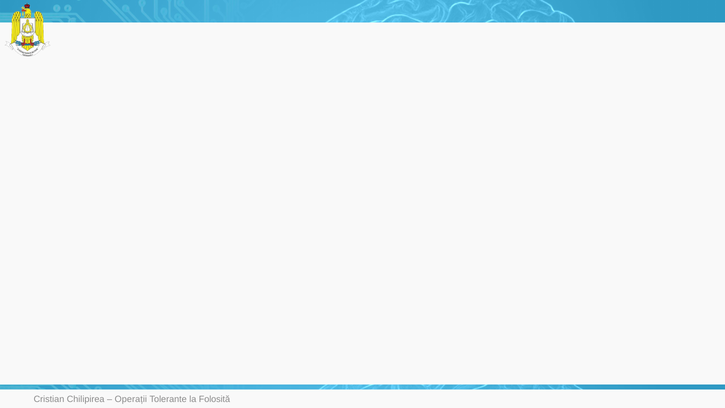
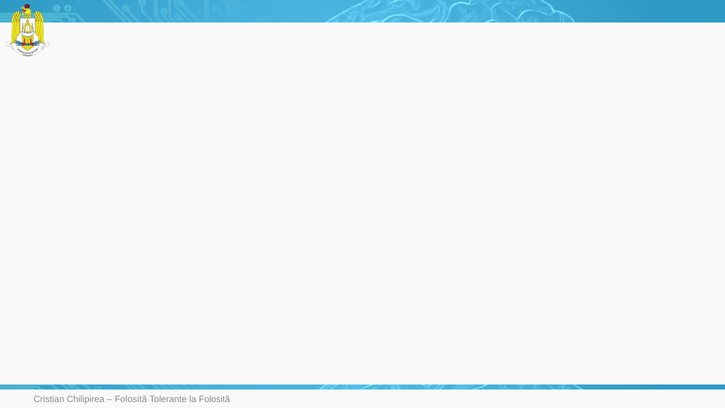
Operații at (131, 399): Operații -> Folosită
